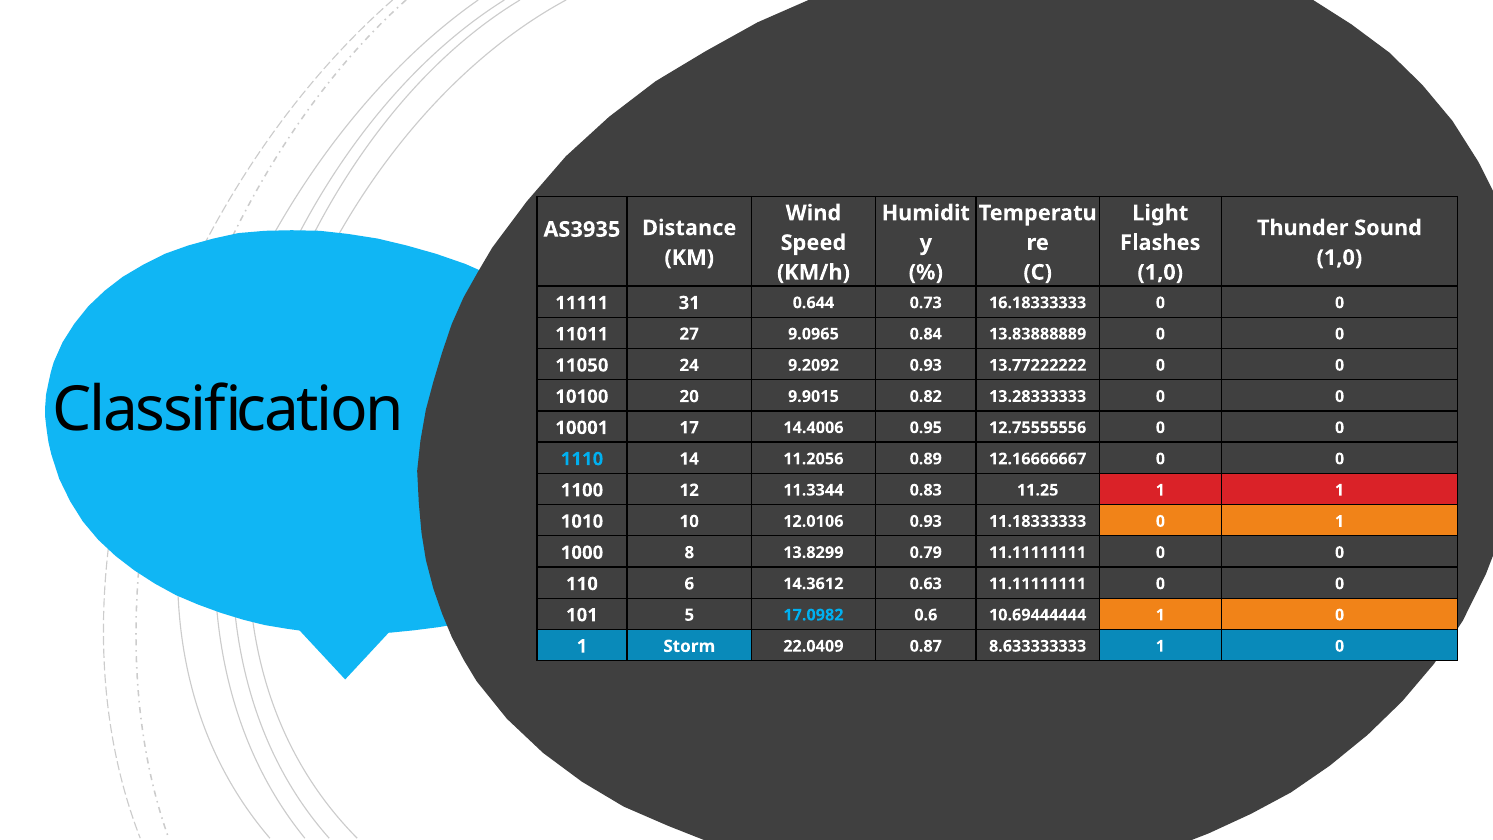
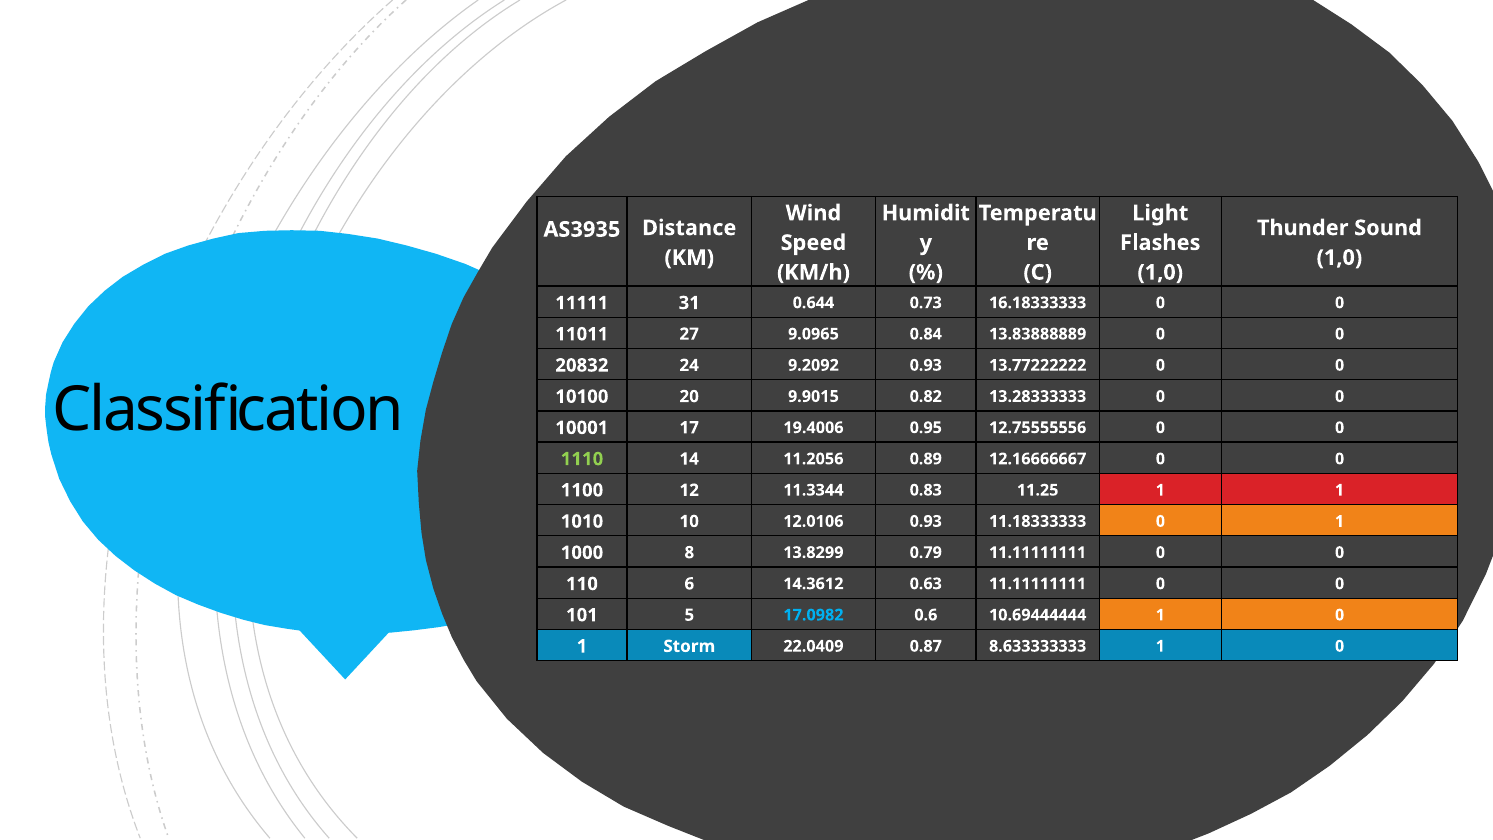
11050: 11050 -> 20832
14.4006: 14.4006 -> 19.4006
1110 colour: light blue -> light green
